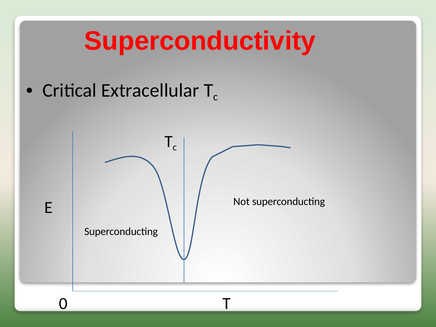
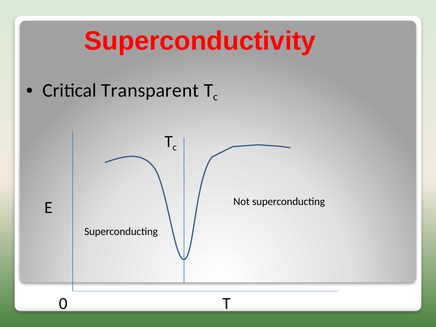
Extracellular: Extracellular -> Transparent
